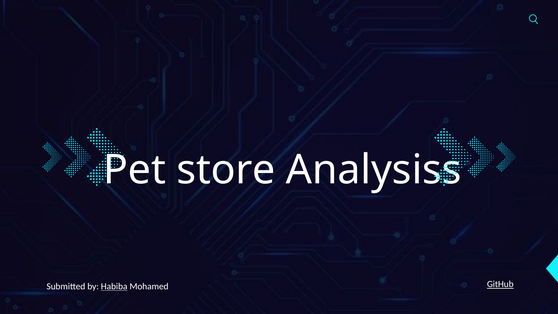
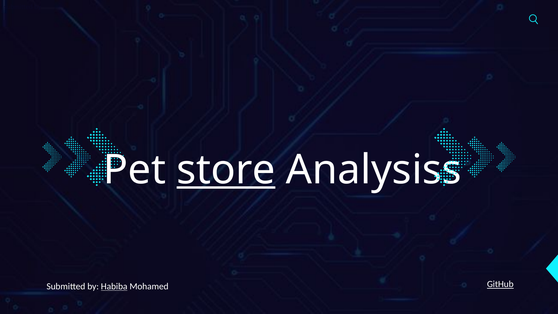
store underline: none -> present
